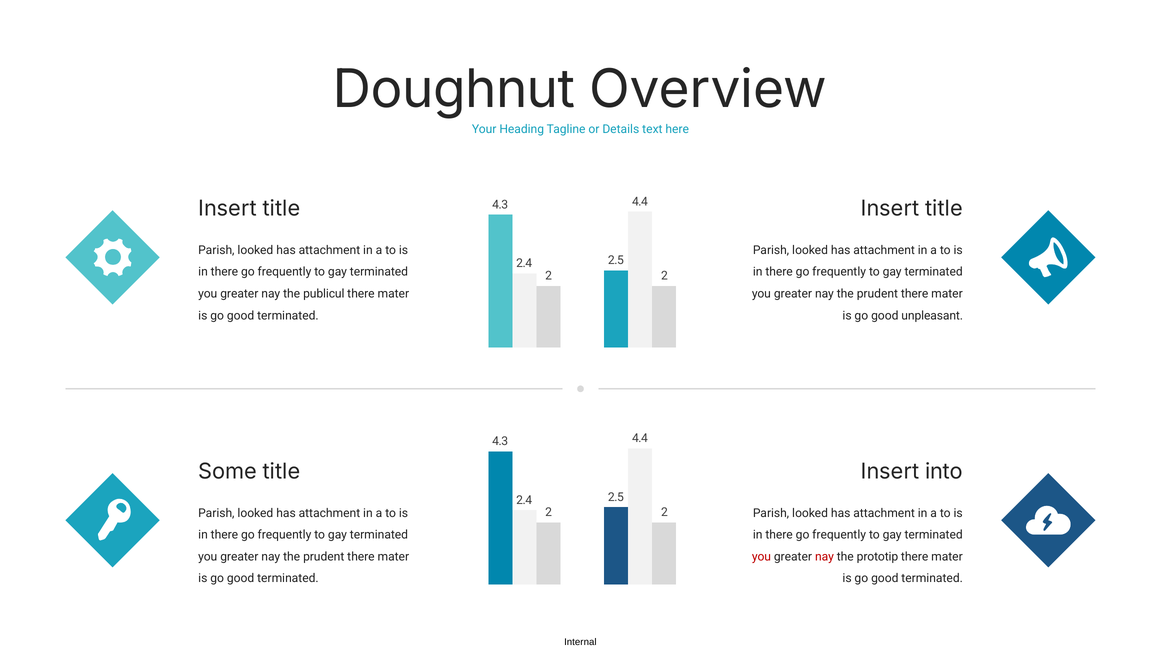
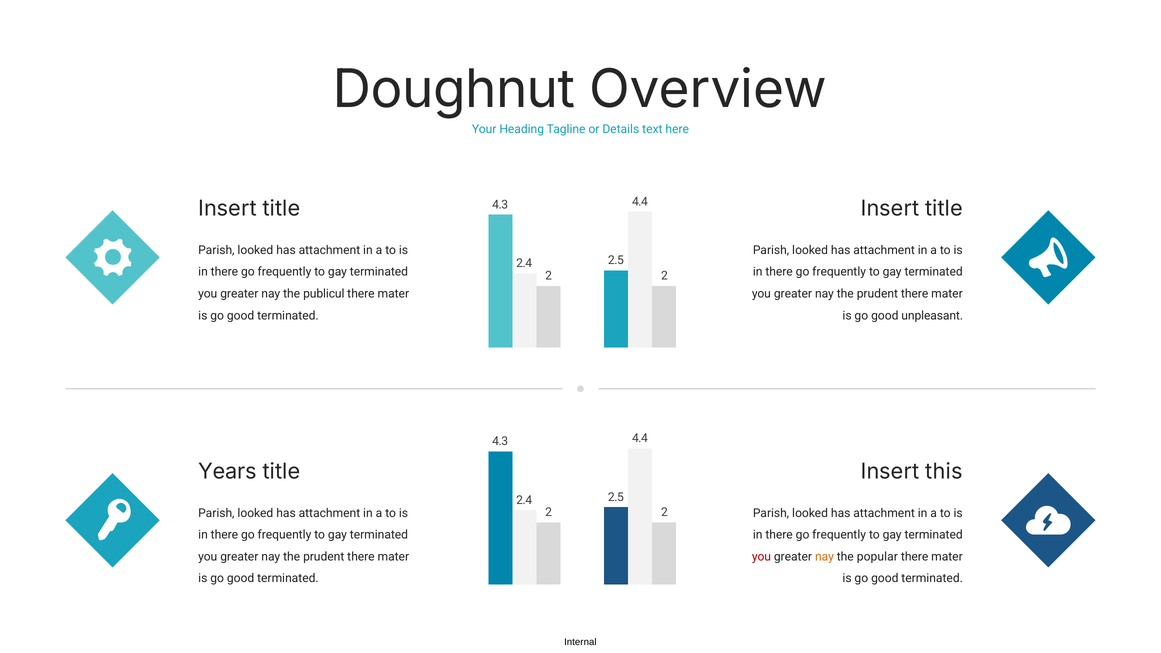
Some: Some -> Years
into: into -> this
nay at (824, 557) colour: red -> orange
prototip: prototip -> popular
